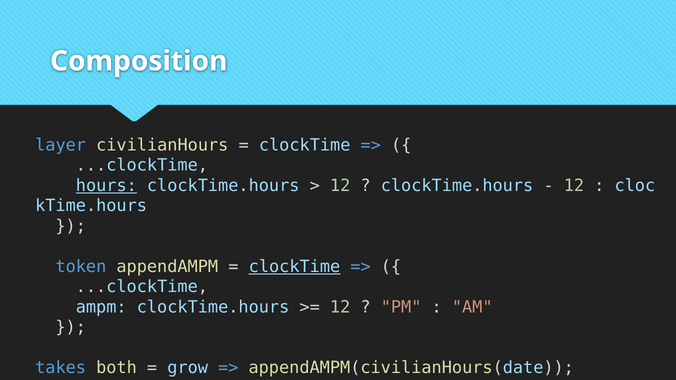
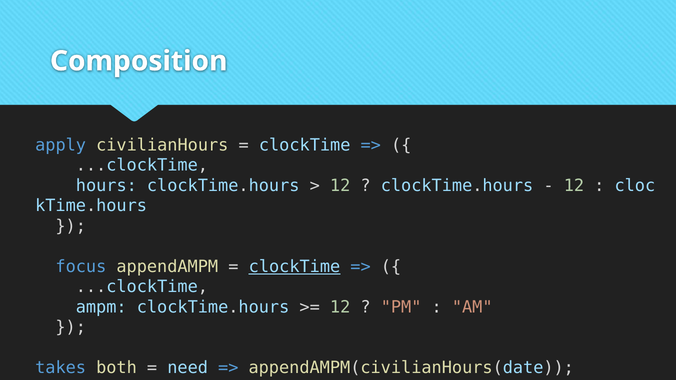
layer: layer -> apply
hours underline: present -> none
token: token -> focus
grow: grow -> need
